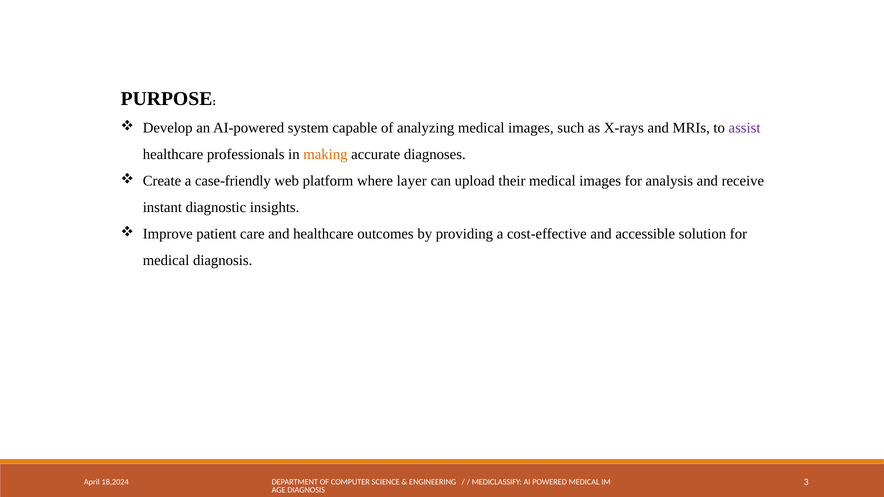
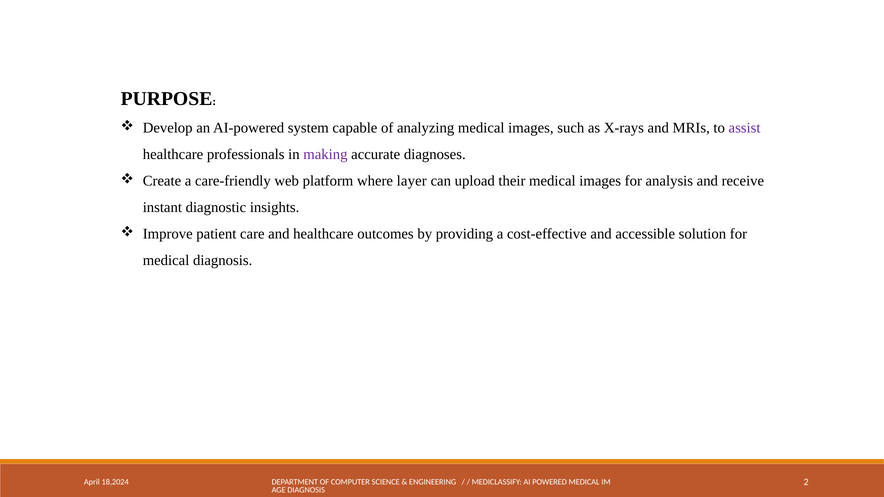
making colour: orange -> purple
case-friendly: case-friendly -> care-friendly
3: 3 -> 2
